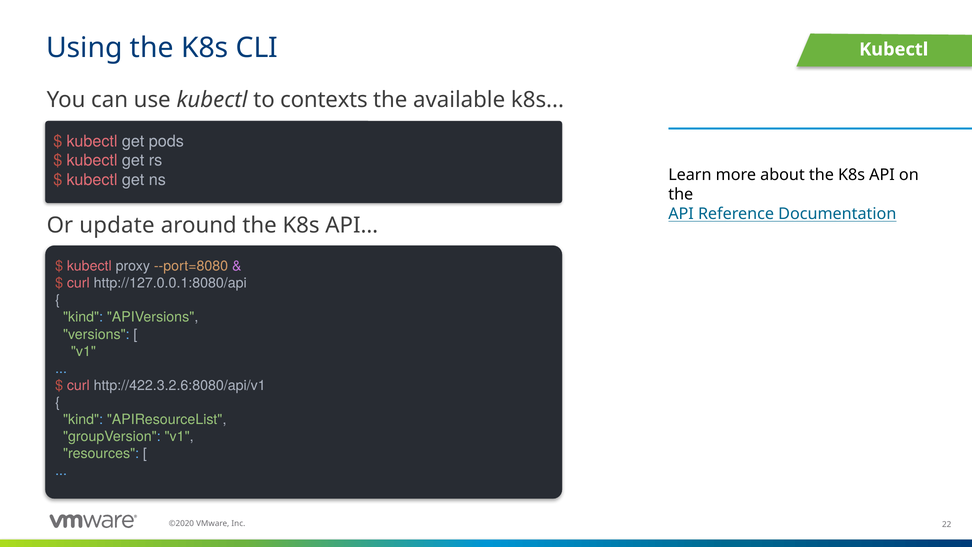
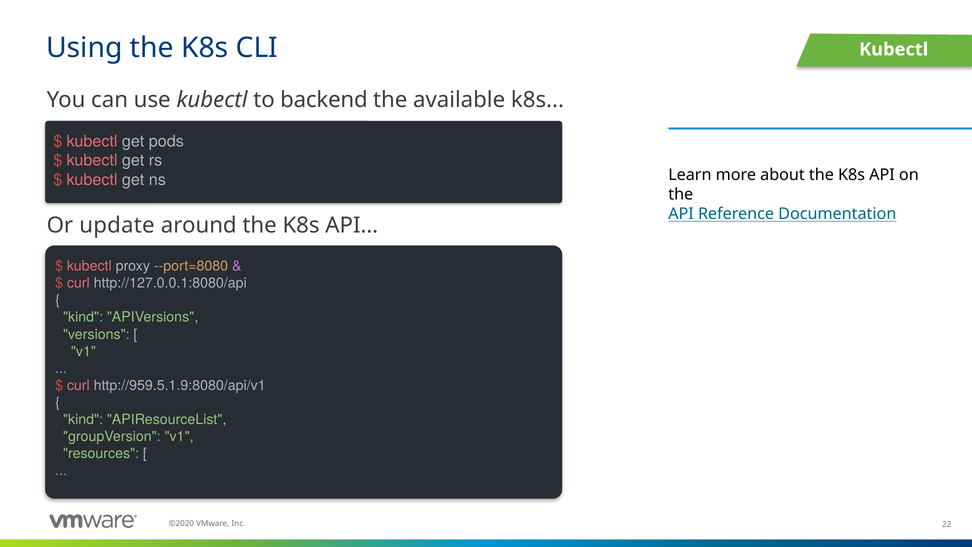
contexts: contexts -> backend
http://422.3.2.6:8080/api/v1: http://422.3.2.6:8080/api/v1 -> http://959.5.1.9:8080/api/v1
